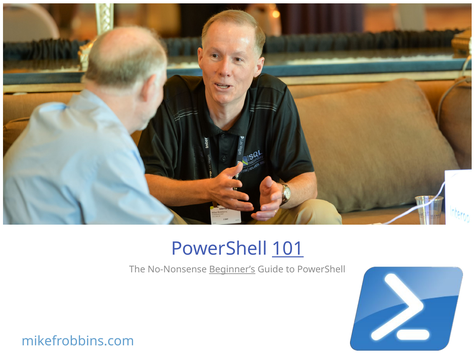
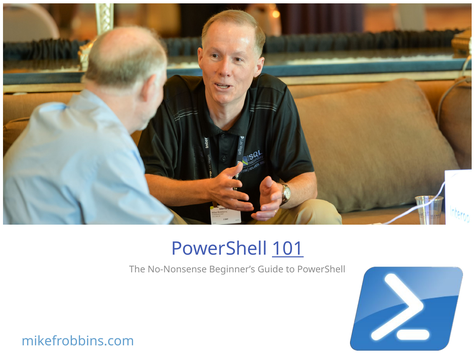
Beginner’s underline: present -> none
